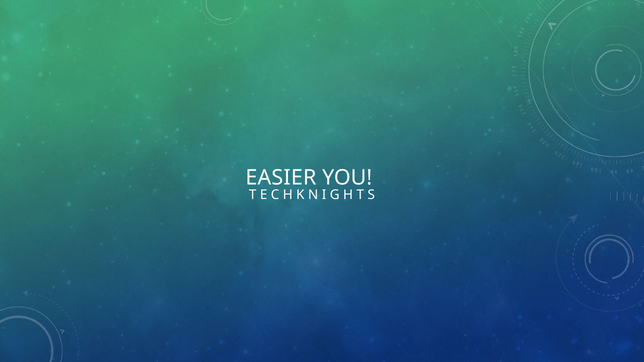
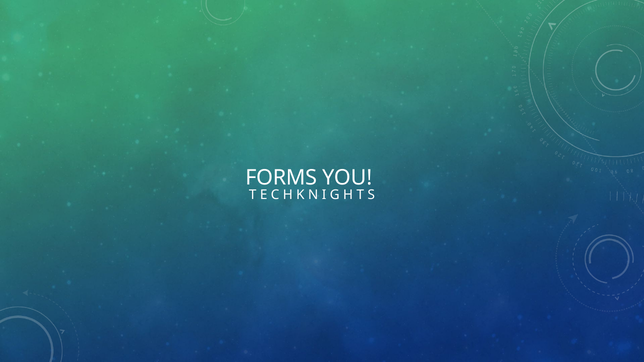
EASIER: EASIER -> FORMS
